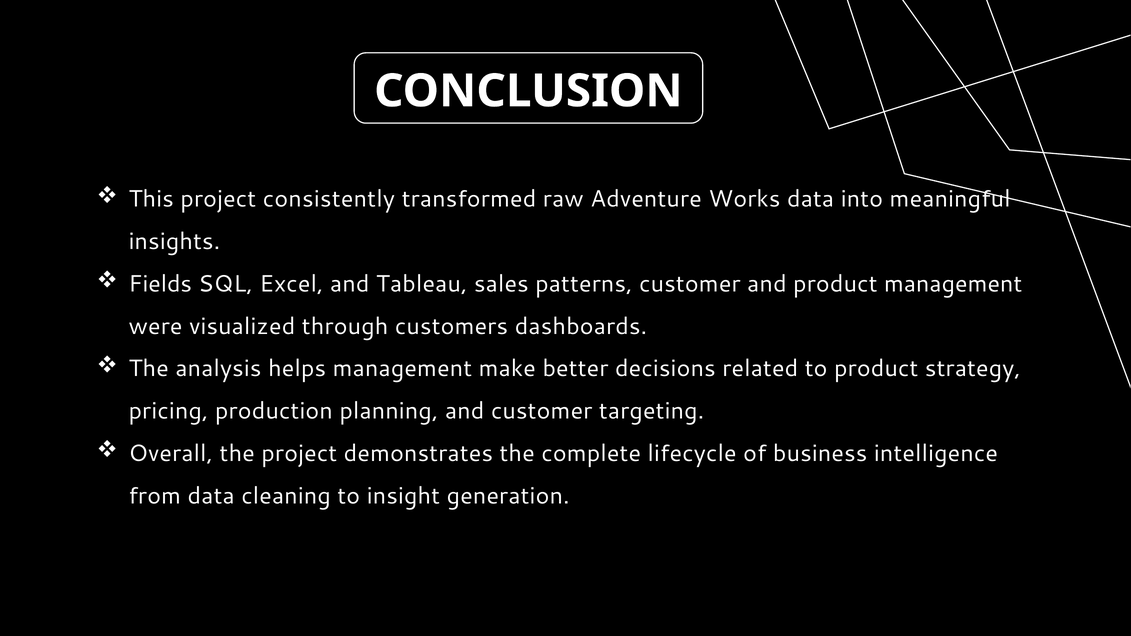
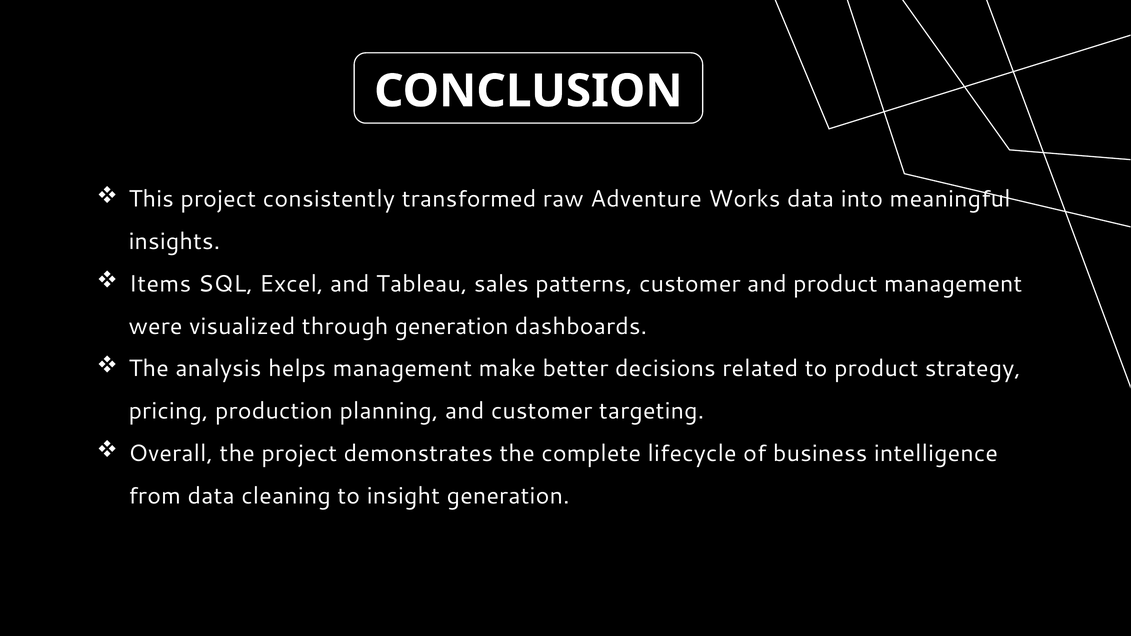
Fields: Fields -> Items
through customers: customers -> generation
